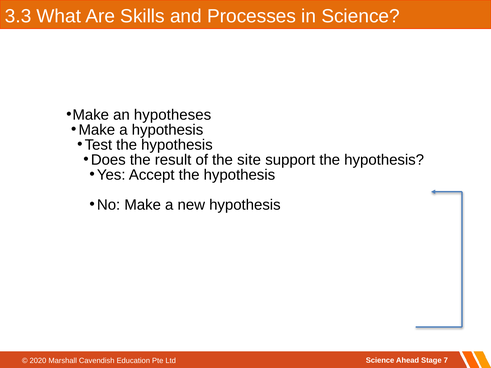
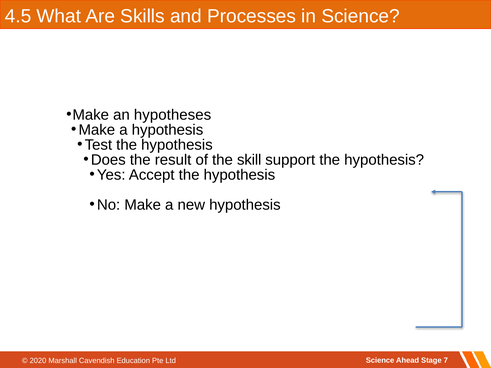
3.3: 3.3 -> 4.5
site: site -> skill
